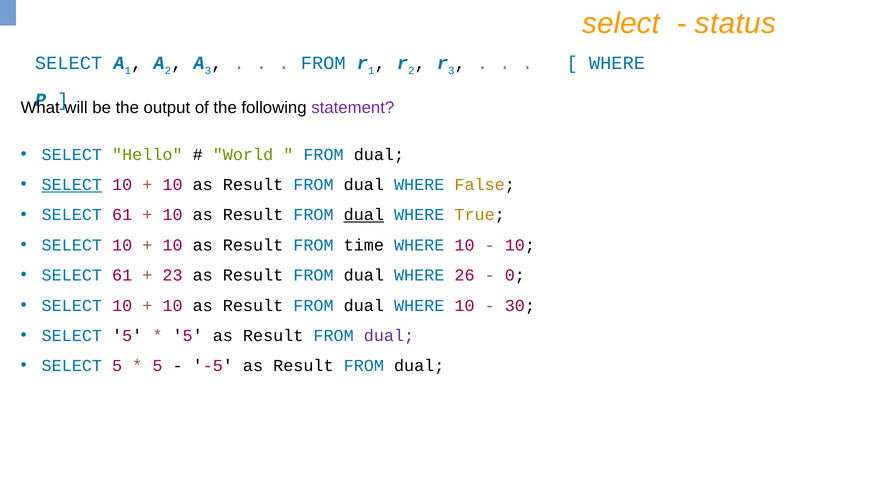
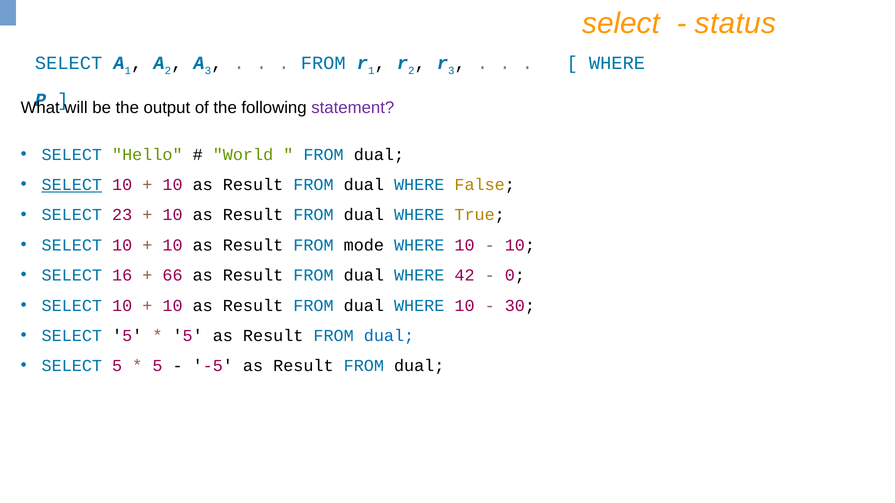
61 at (122, 215): 61 -> 23
dual at (364, 215) underline: present -> none
time: time -> mode
61 at (122, 276): 61 -> 16
23: 23 -> 66
26: 26 -> 42
dual at (389, 336) colour: purple -> blue
